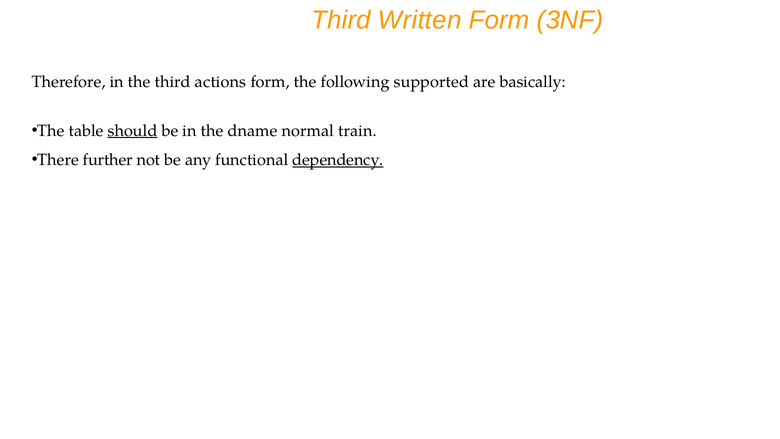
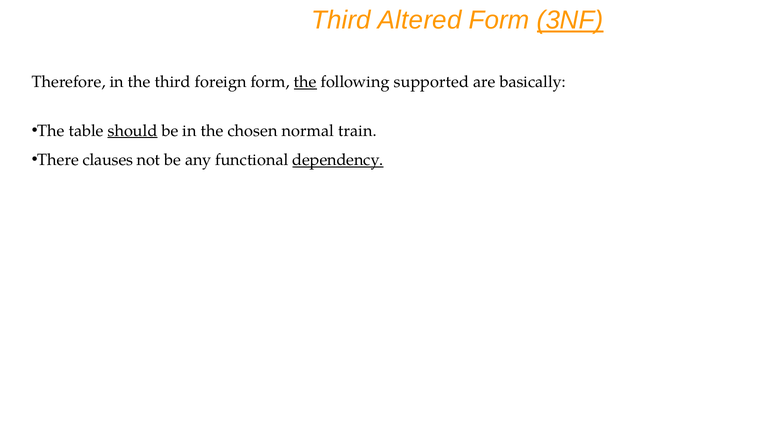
Written: Written -> Altered
3NF underline: none -> present
actions: actions -> foreign
the at (305, 82) underline: none -> present
dname: dname -> chosen
further: further -> clauses
